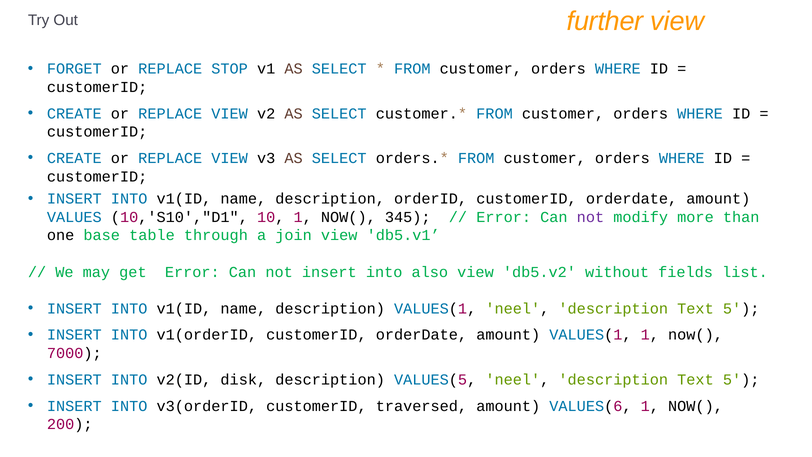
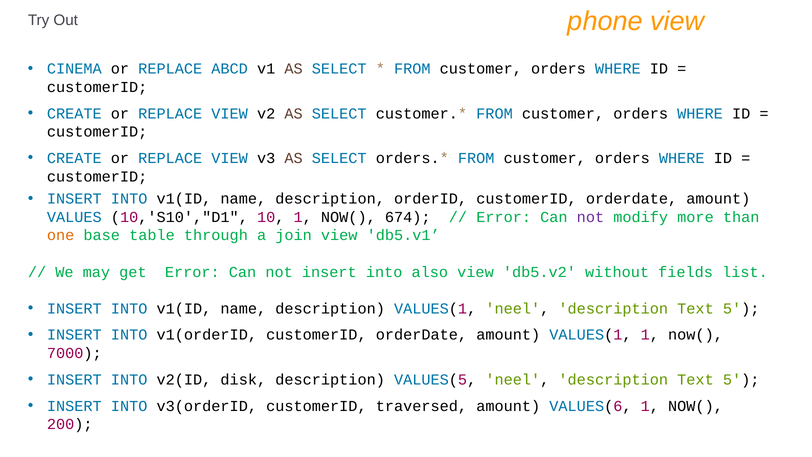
further: further -> phone
FORGET: FORGET -> CINEMA
STOP: STOP -> ABCD
345: 345 -> 674
one colour: black -> orange
